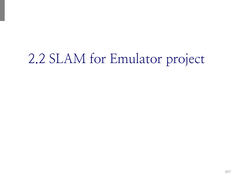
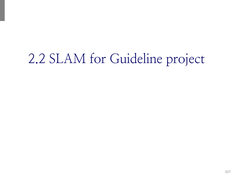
Emulator: Emulator -> Guideline
